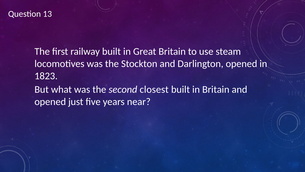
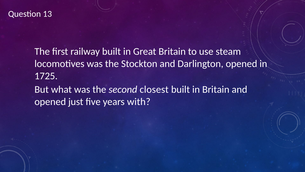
1823: 1823 -> 1725
near: near -> with
